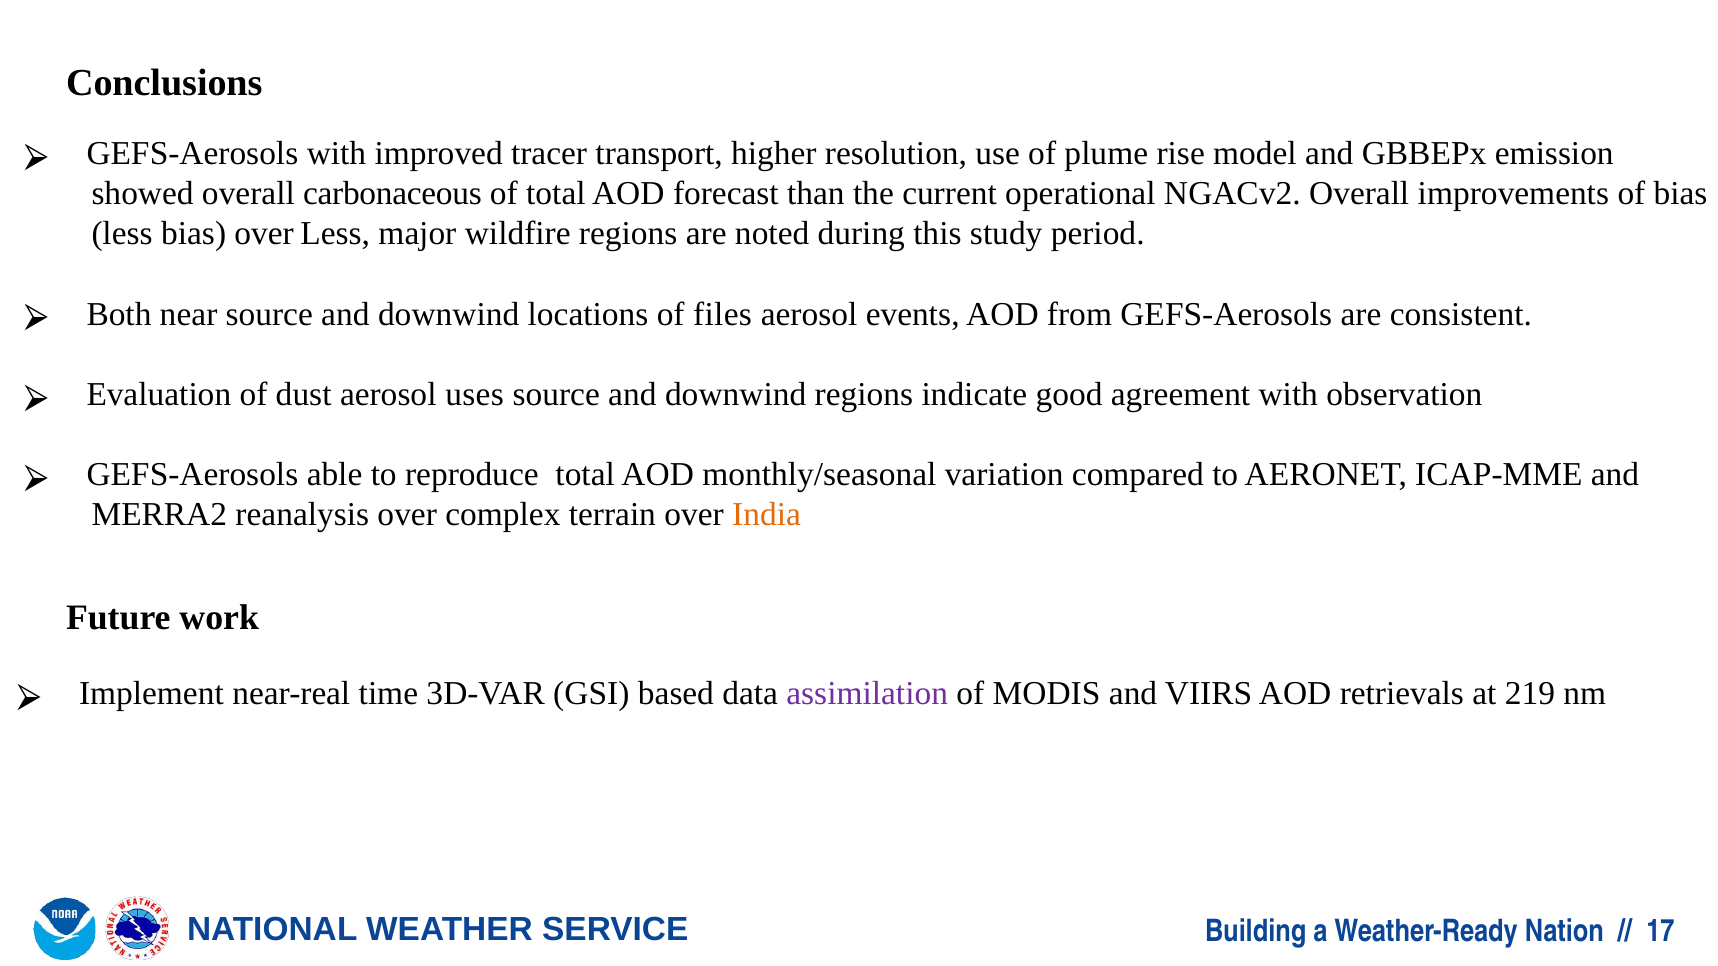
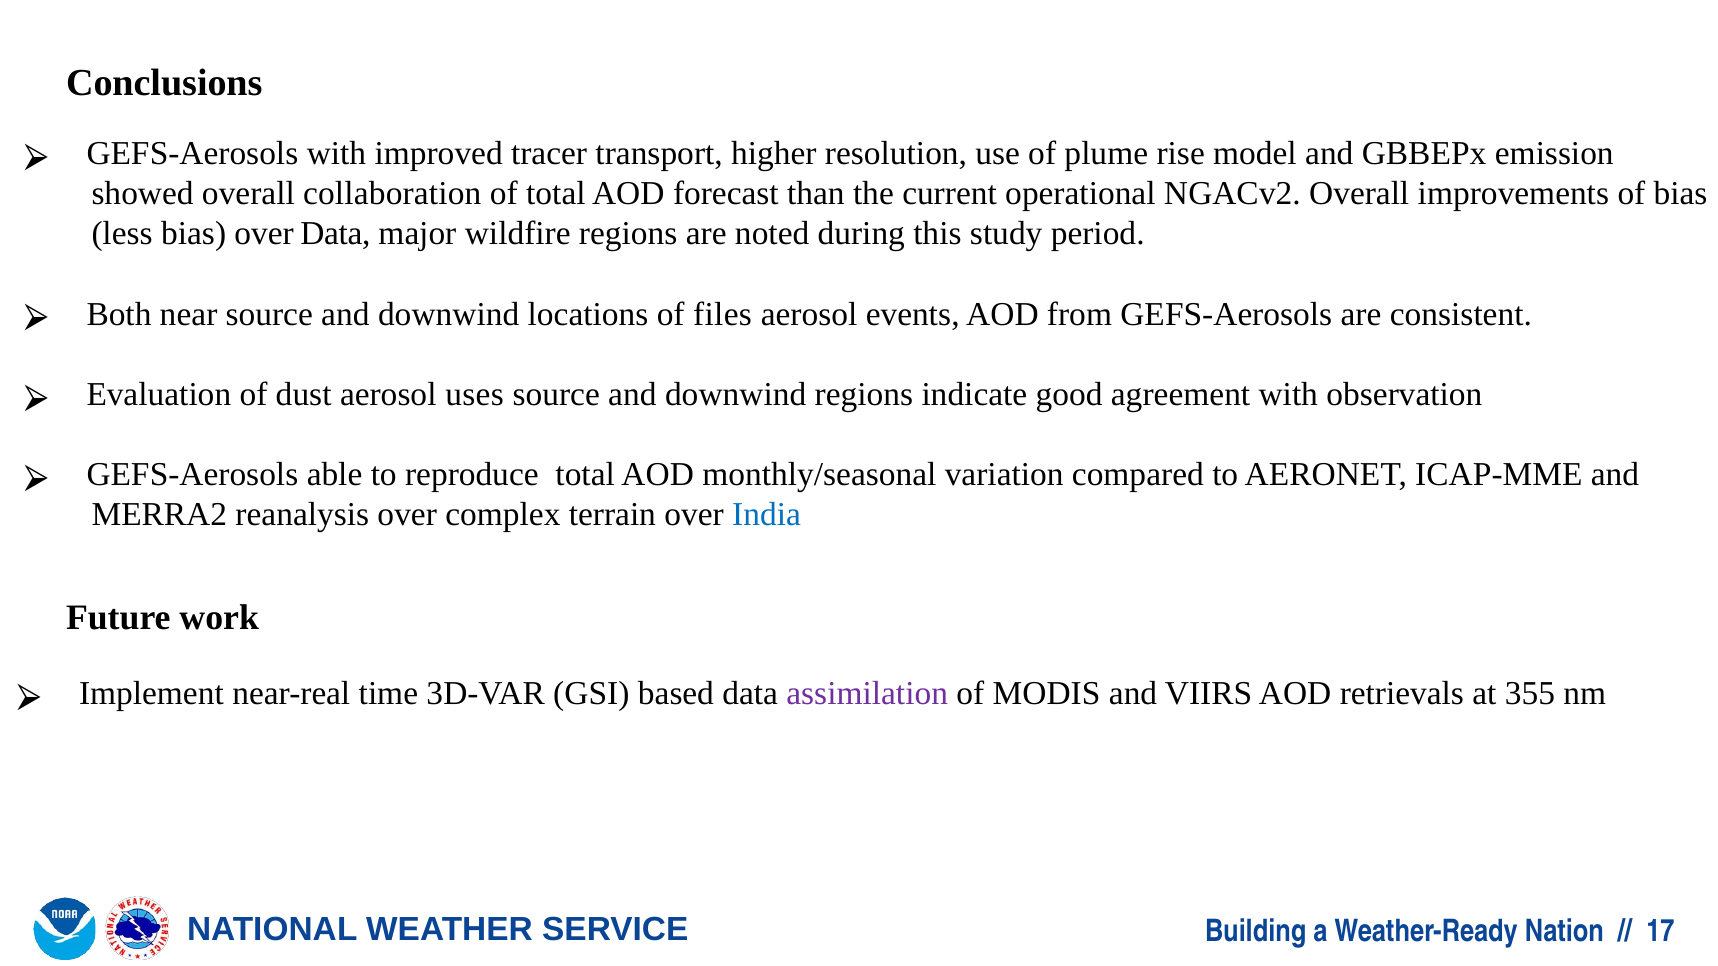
carbonaceous: carbonaceous -> collaboration
over Less: Less -> Data
India colour: orange -> blue
219: 219 -> 355
